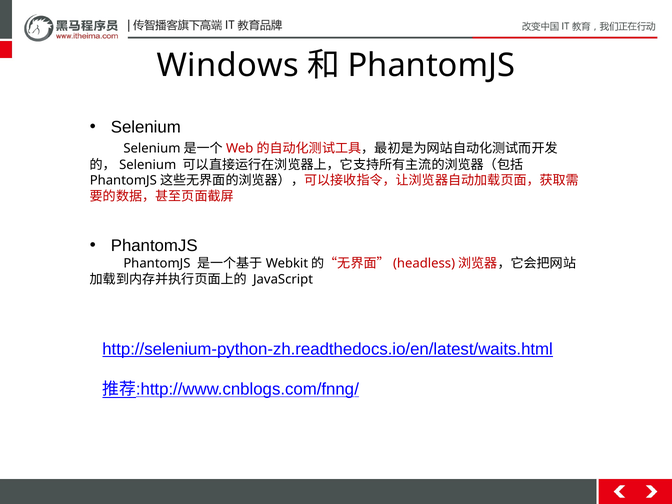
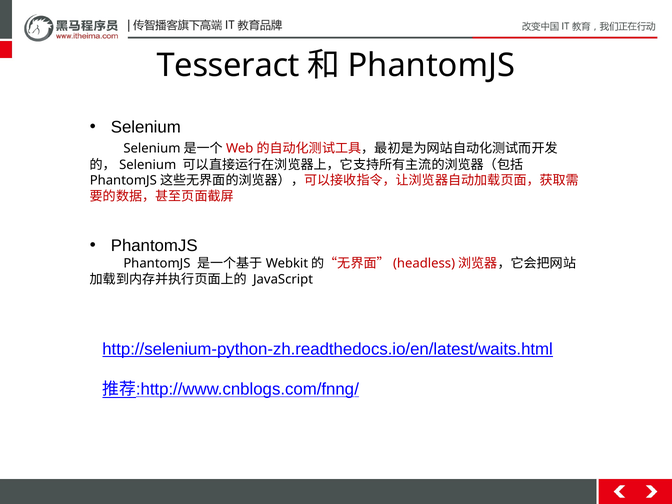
Windows: Windows -> Tesseract
